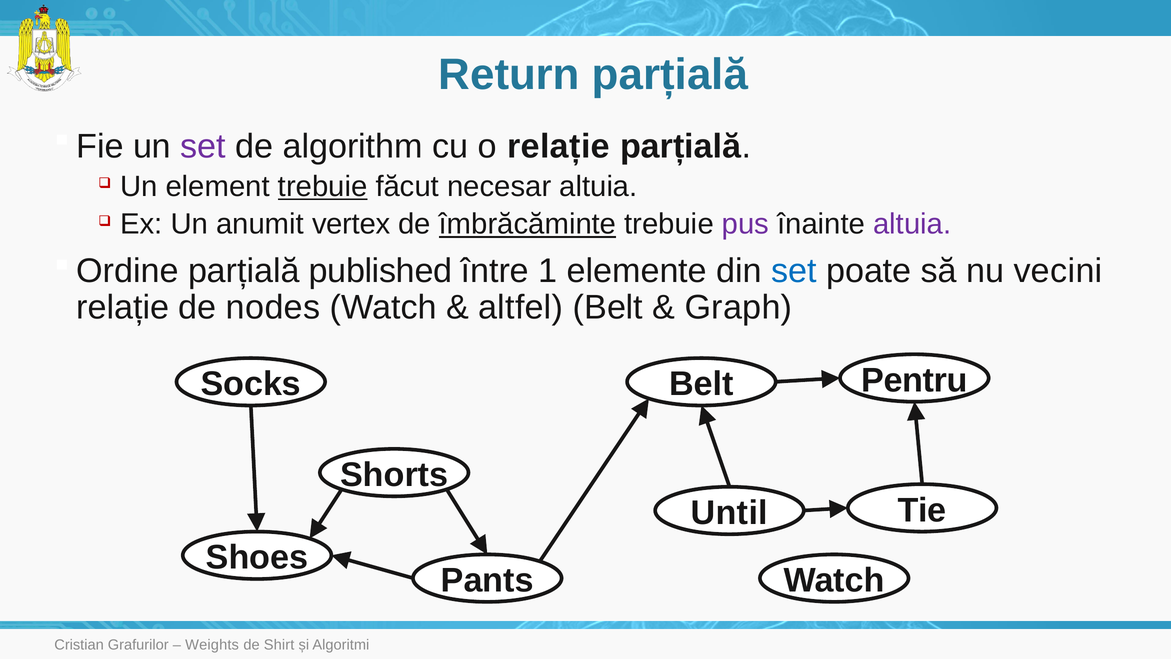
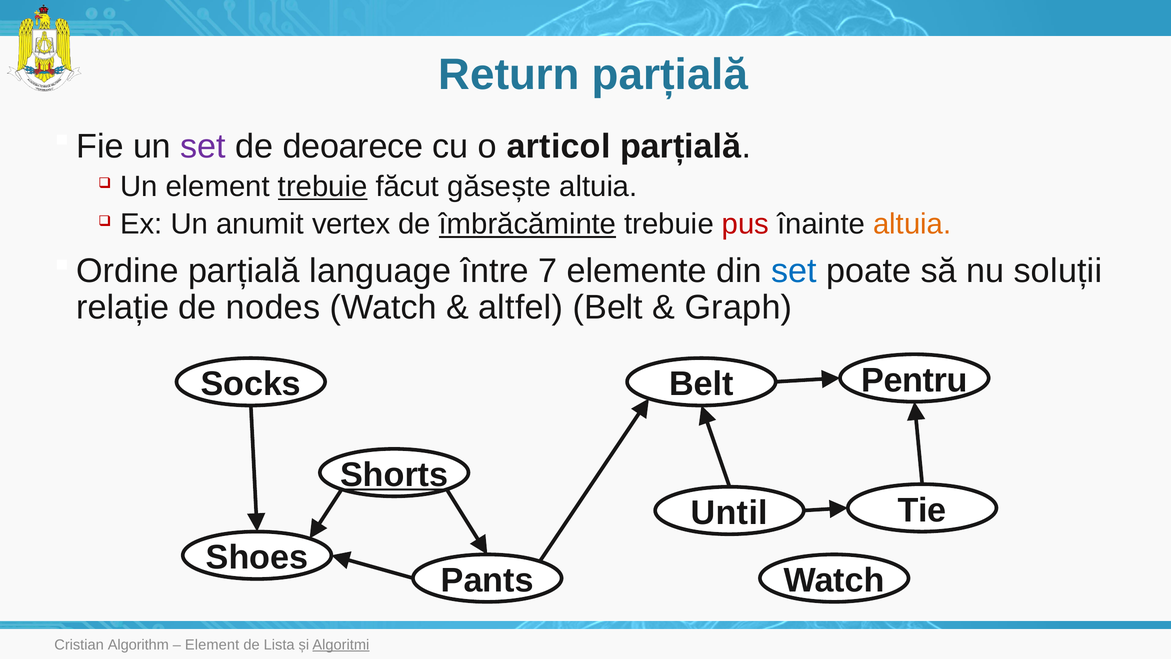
algorithm: algorithm -> deoarece
o relație: relație -> articol
necesar: necesar -> găsește
pus colour: purple -> red
altuia at (912, 224) colour: purple -> orange
published: published -> language
1: 1 -> 7
vecini: vecini -> soluții
Shorts underline: none -> present
Grafurilor: Grafurilor -> Algorithm
Weights at (212, 645): Weights -> Element
Shirt: Shirt -> Lista
Algoritmi underline: none -> present
